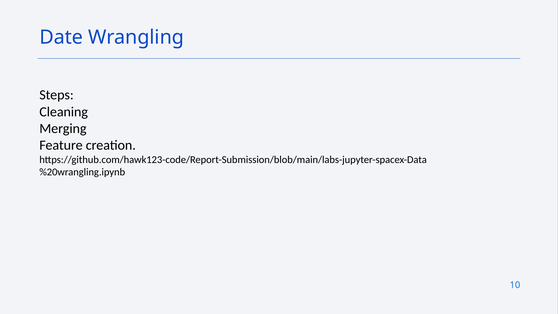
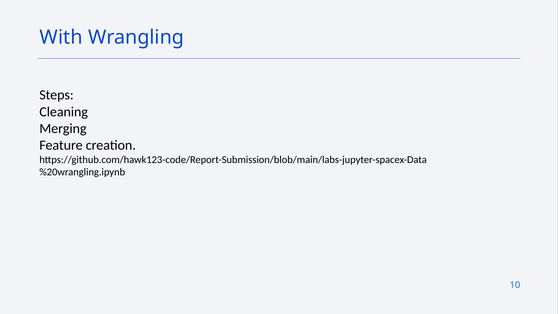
Date: Date -> With
